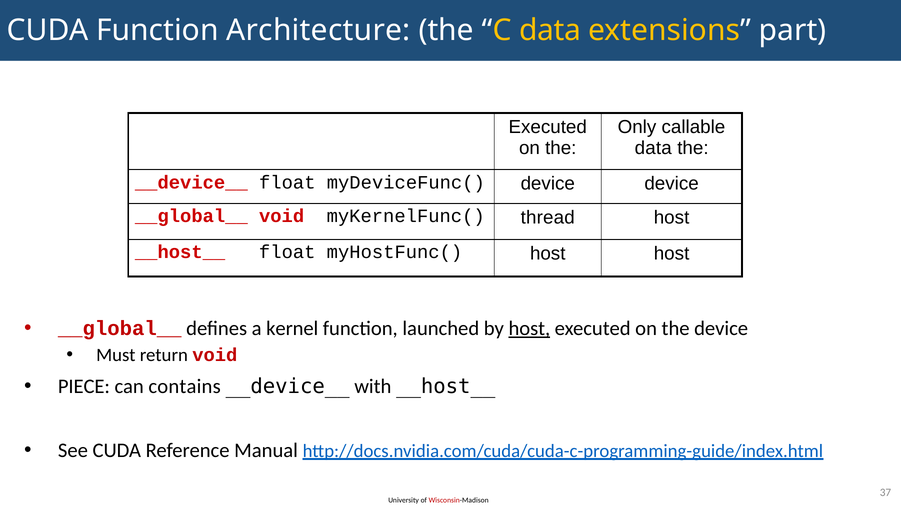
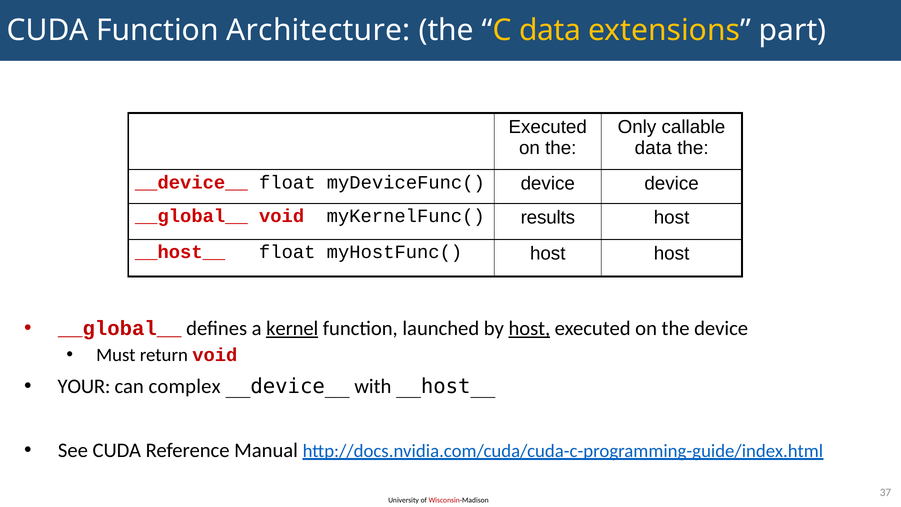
thread: thread -> results
kernel underline: none -> present
PIECE: PIECE -> YOUR
contains: contains -> complex
